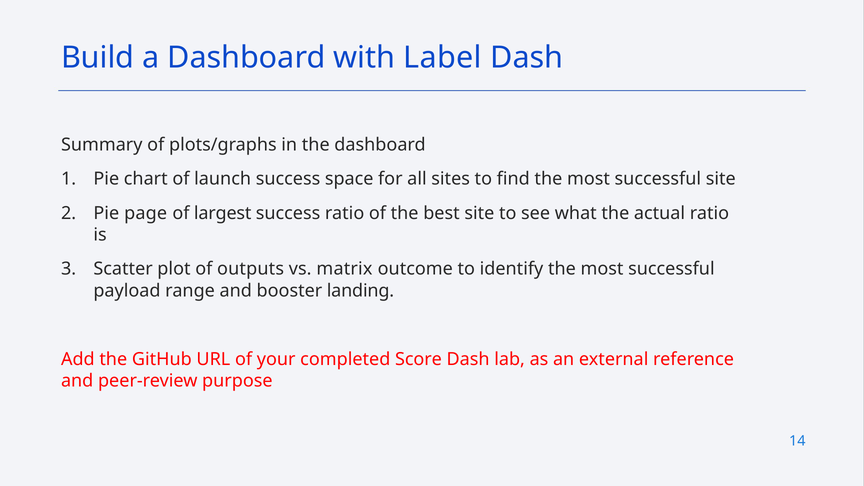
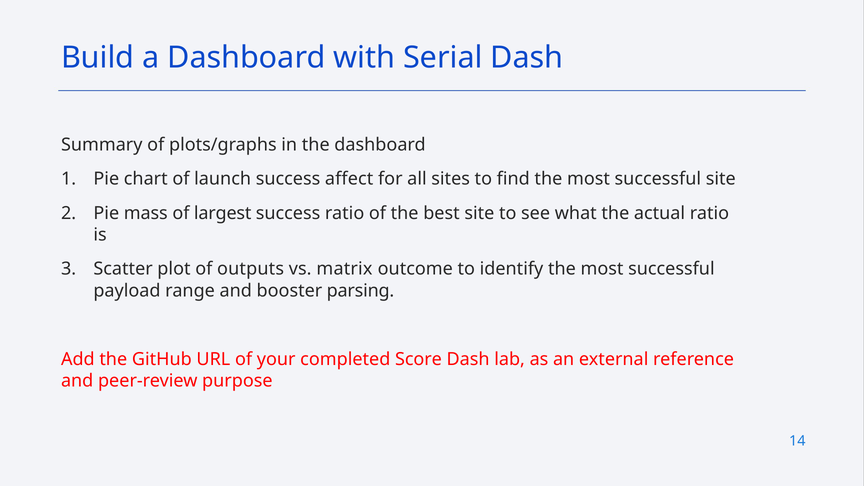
Label: Label -> Serial
space: space -> affect
page: page -> mass
landing: landing -> parsing
